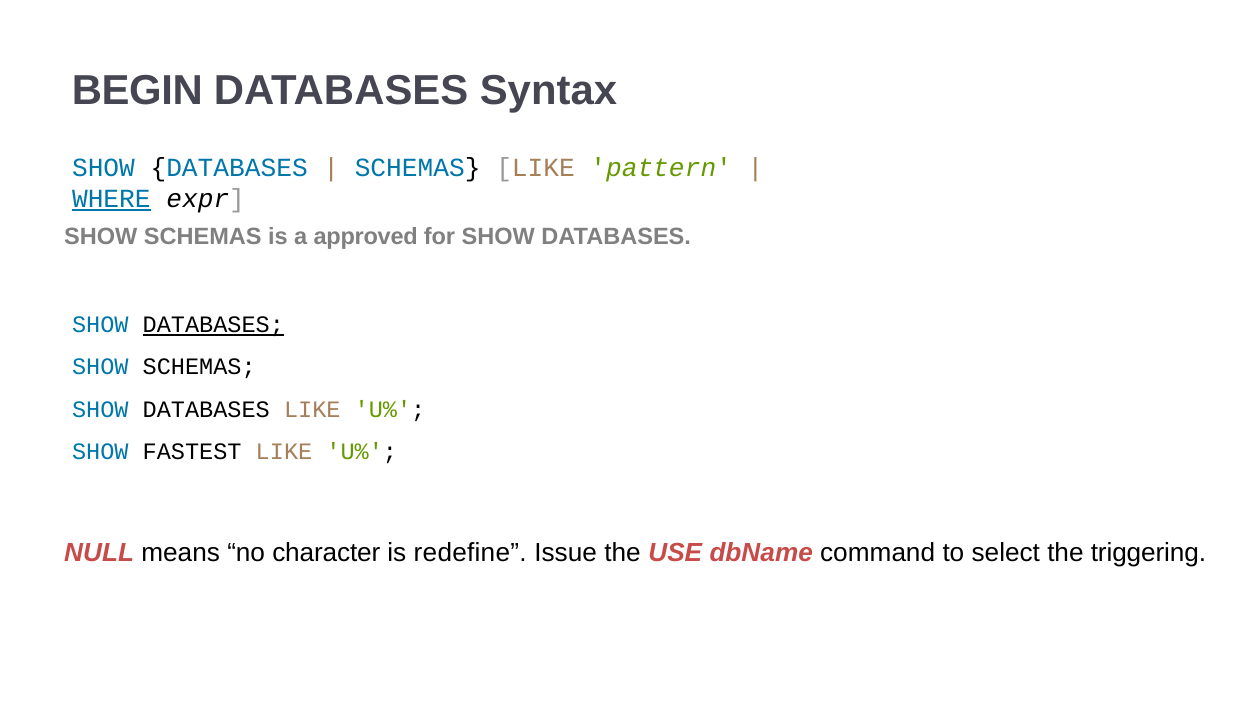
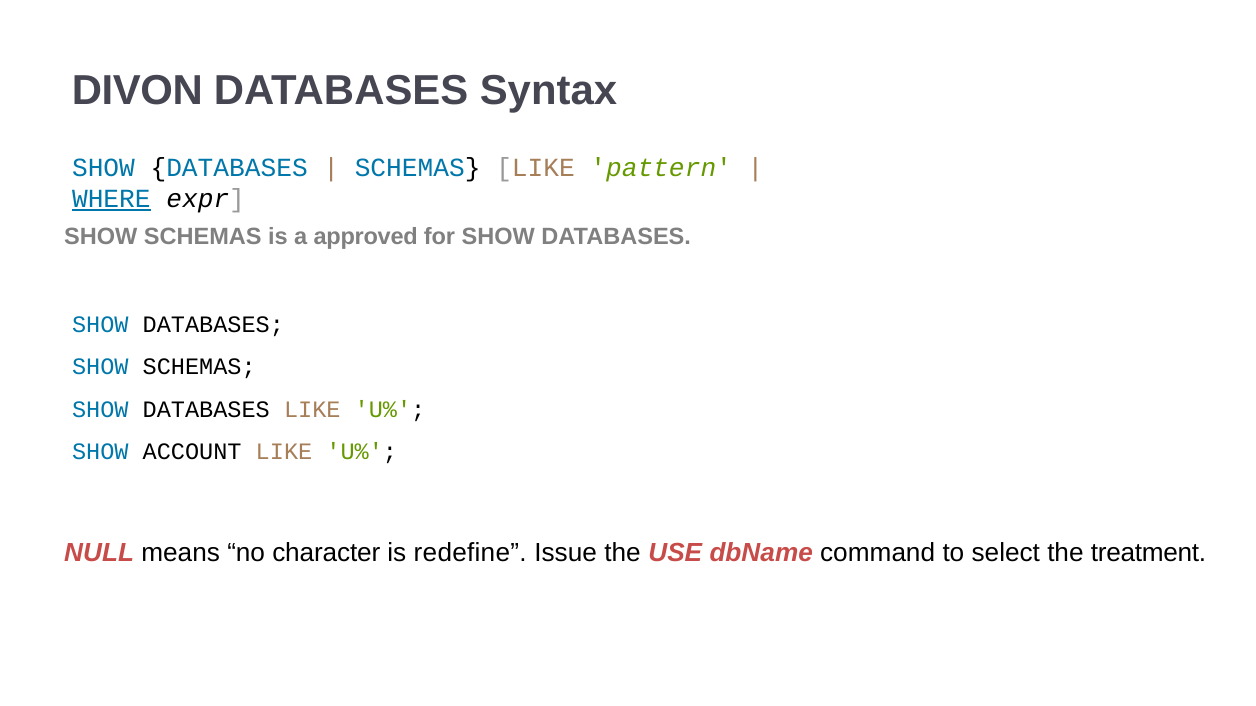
BEGIN: BEGIN -> DIVON
DATABASES at (213, 325) underline: present -> none
FASTEST: FASTEST -> ACCOUNT
triggering: triggering -> treatment
